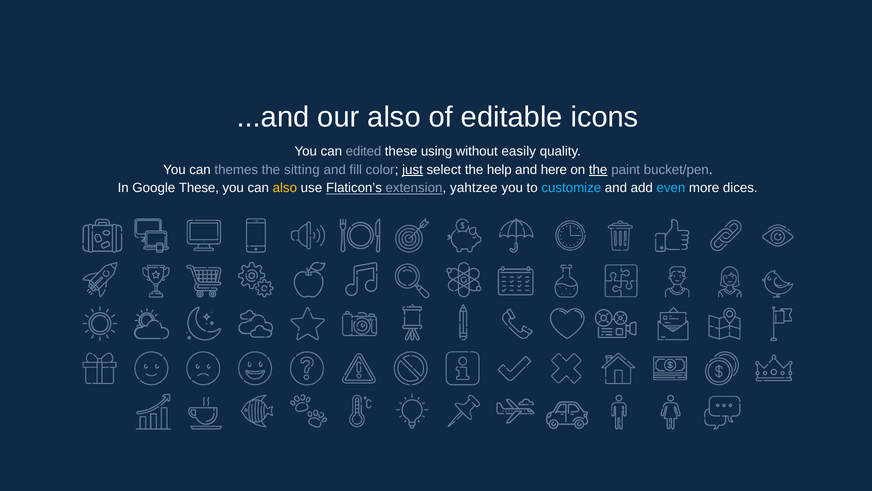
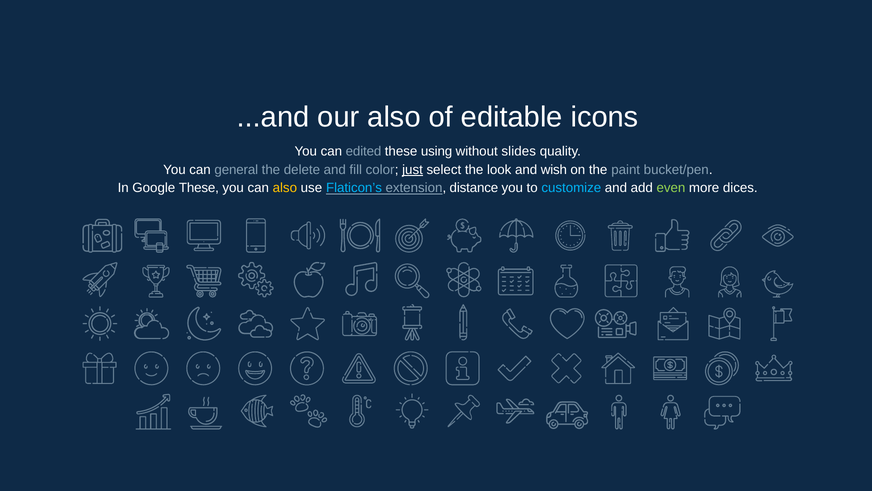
easily: easily -> slides
themes: themes -> general
sitting: sitting -> delete
help: help -> look
here: here -> wish
the at (598, 169) underline: present -> none
Flaticon’s colour: white -> light blue
yahtzee: yahtzee -> distance
even colour: light blue -> light green
